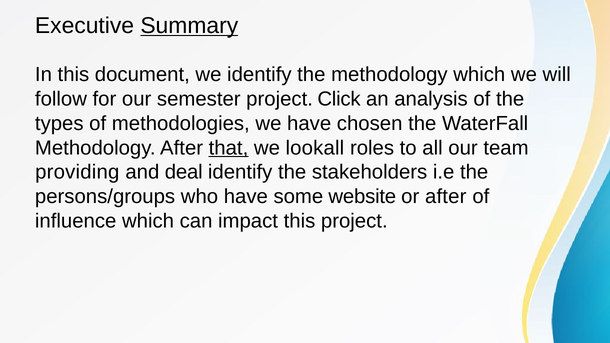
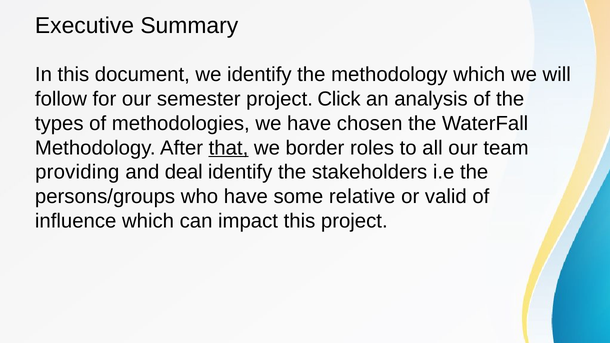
Summary underline: present -> none
lookall: lookall -> border
website: website -> relative
or after: after -> valid
